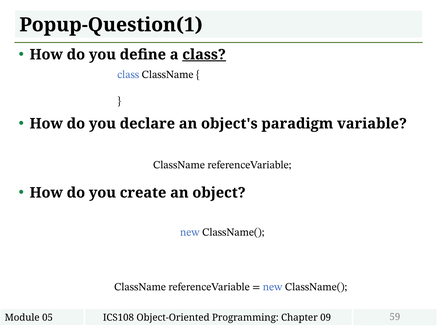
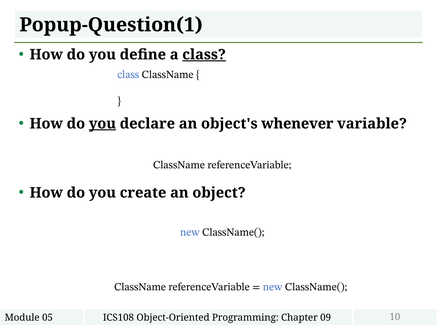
you at (102, 124) underline: none -> present
paradigm: paradigm -> whenever
59: 59 -> 10
